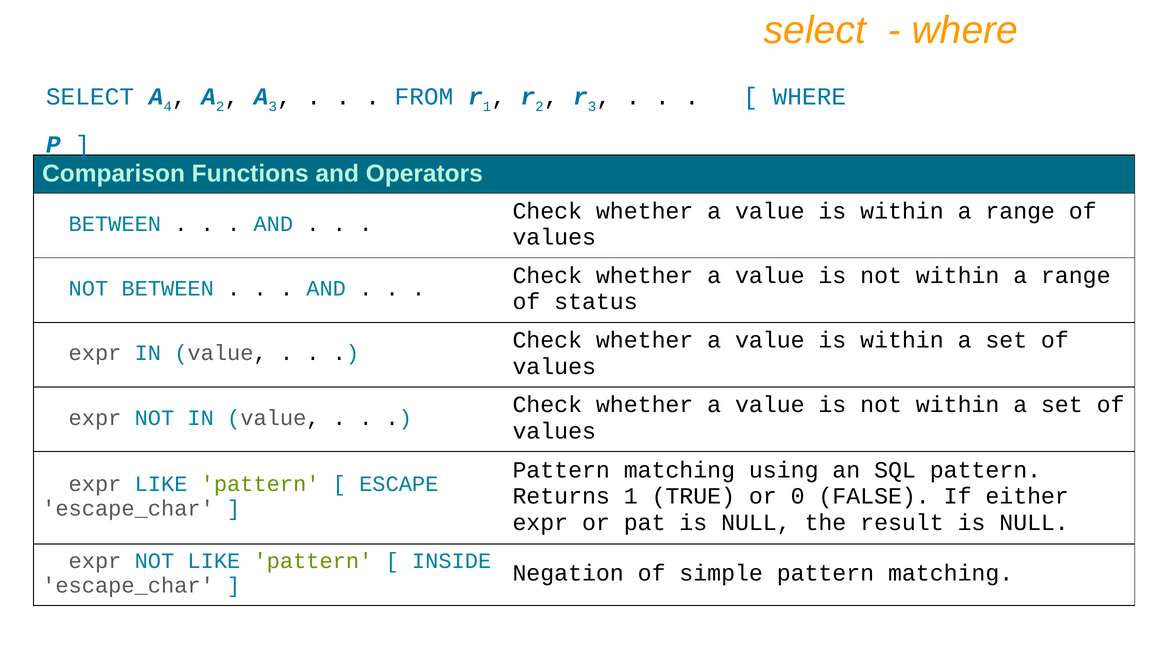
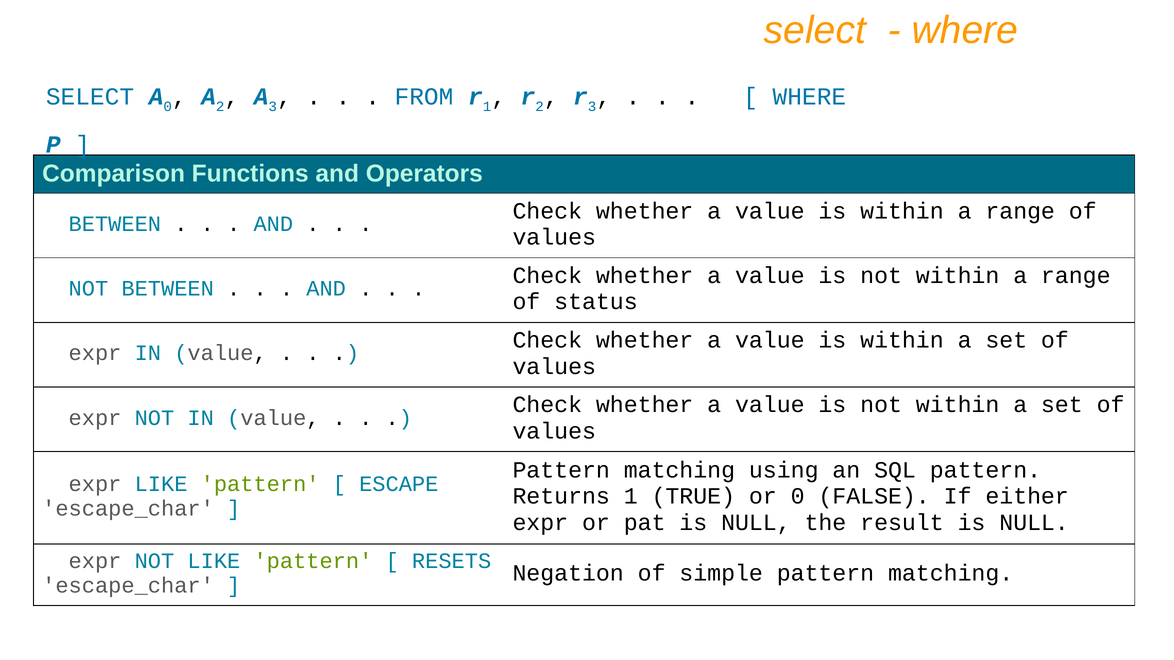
A 4: 4 -> 0
INSIDE: INSIDE -> RESETS
